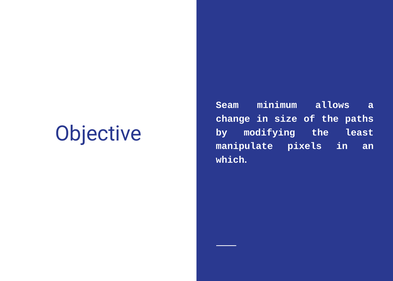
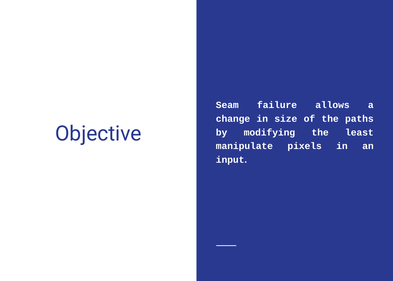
minimum: minimum -> failure
which: which -> input
